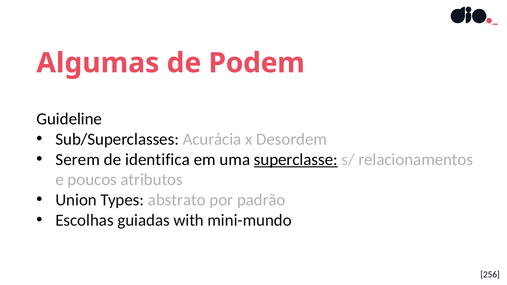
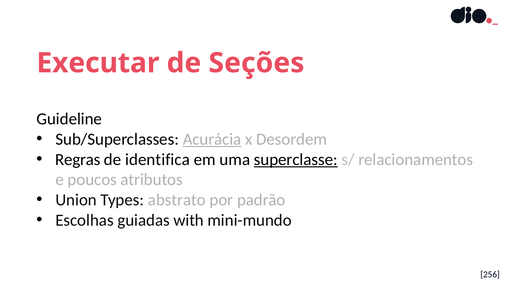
Algumas: Algumas -> Executar
Podem: Podem -> Seções
Acurácia underline: none -> present
Serem: Serem -> Regras
